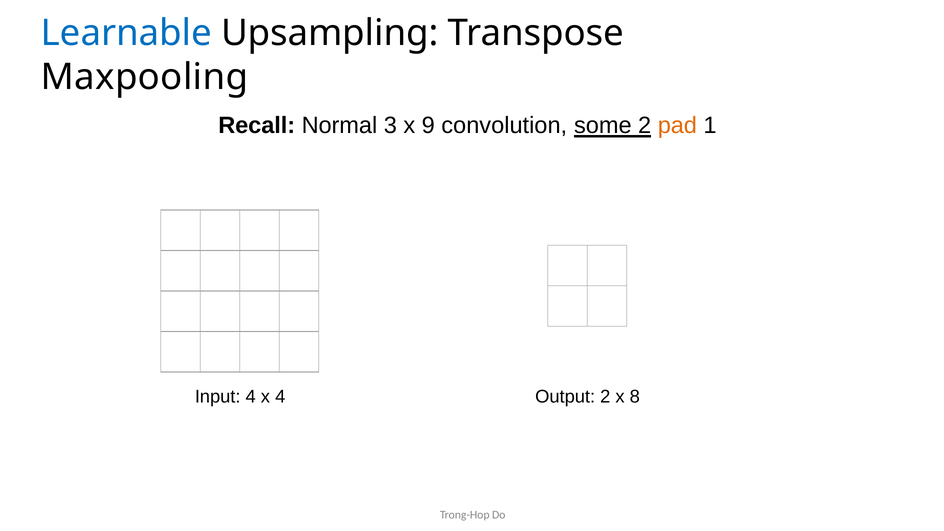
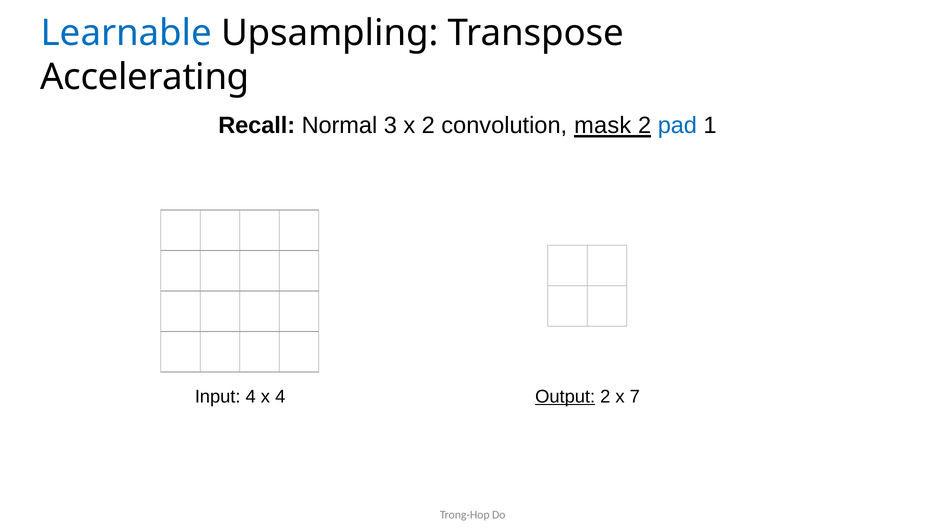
Maxpooling: Maxpooling -> Accelerating
x 9: 9 -> 2
some: some -> mask
pad colour: orange -> blue
Output underline: none -> present
8: 8 -> 7
